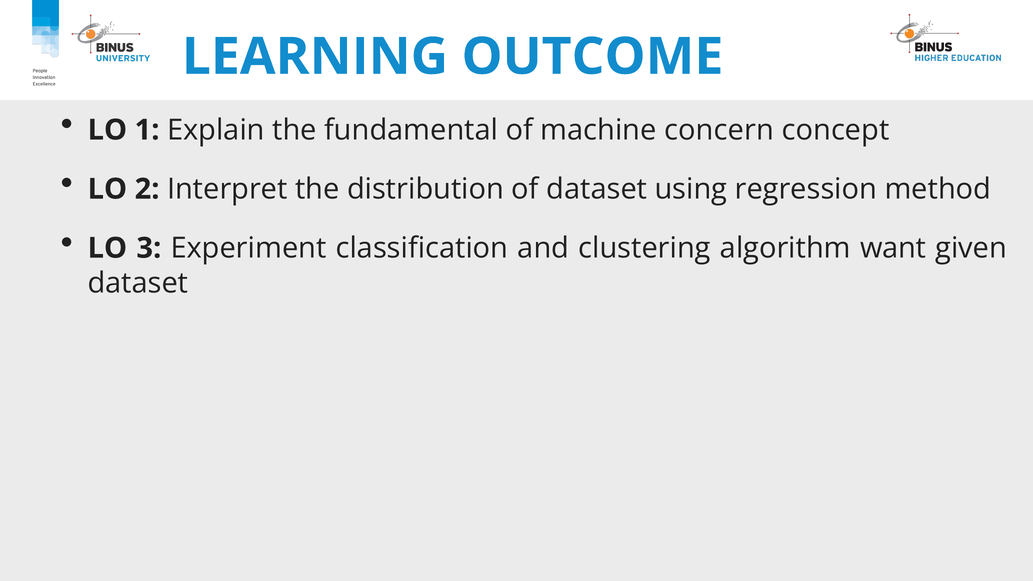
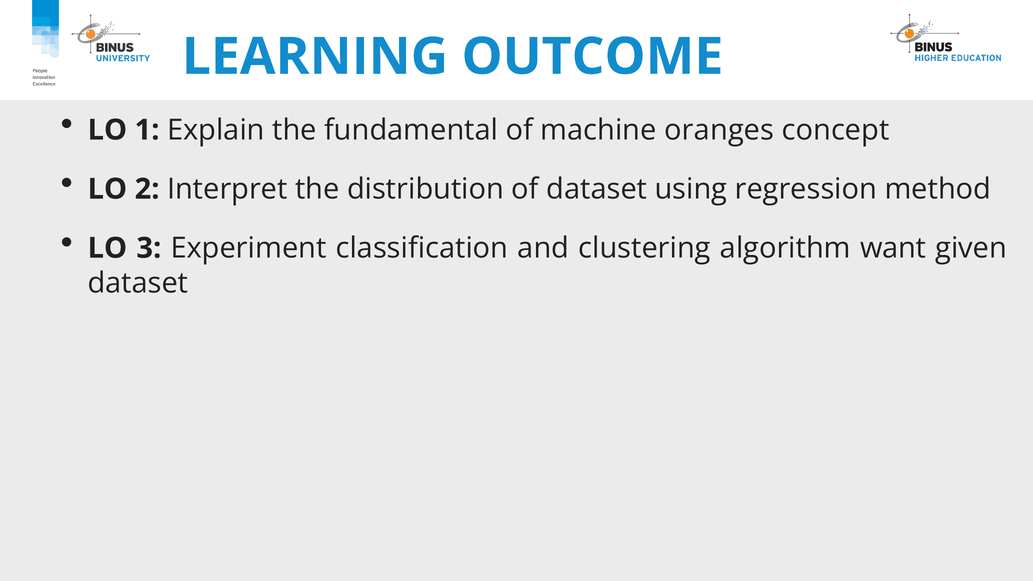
concern: concern -> oranges
